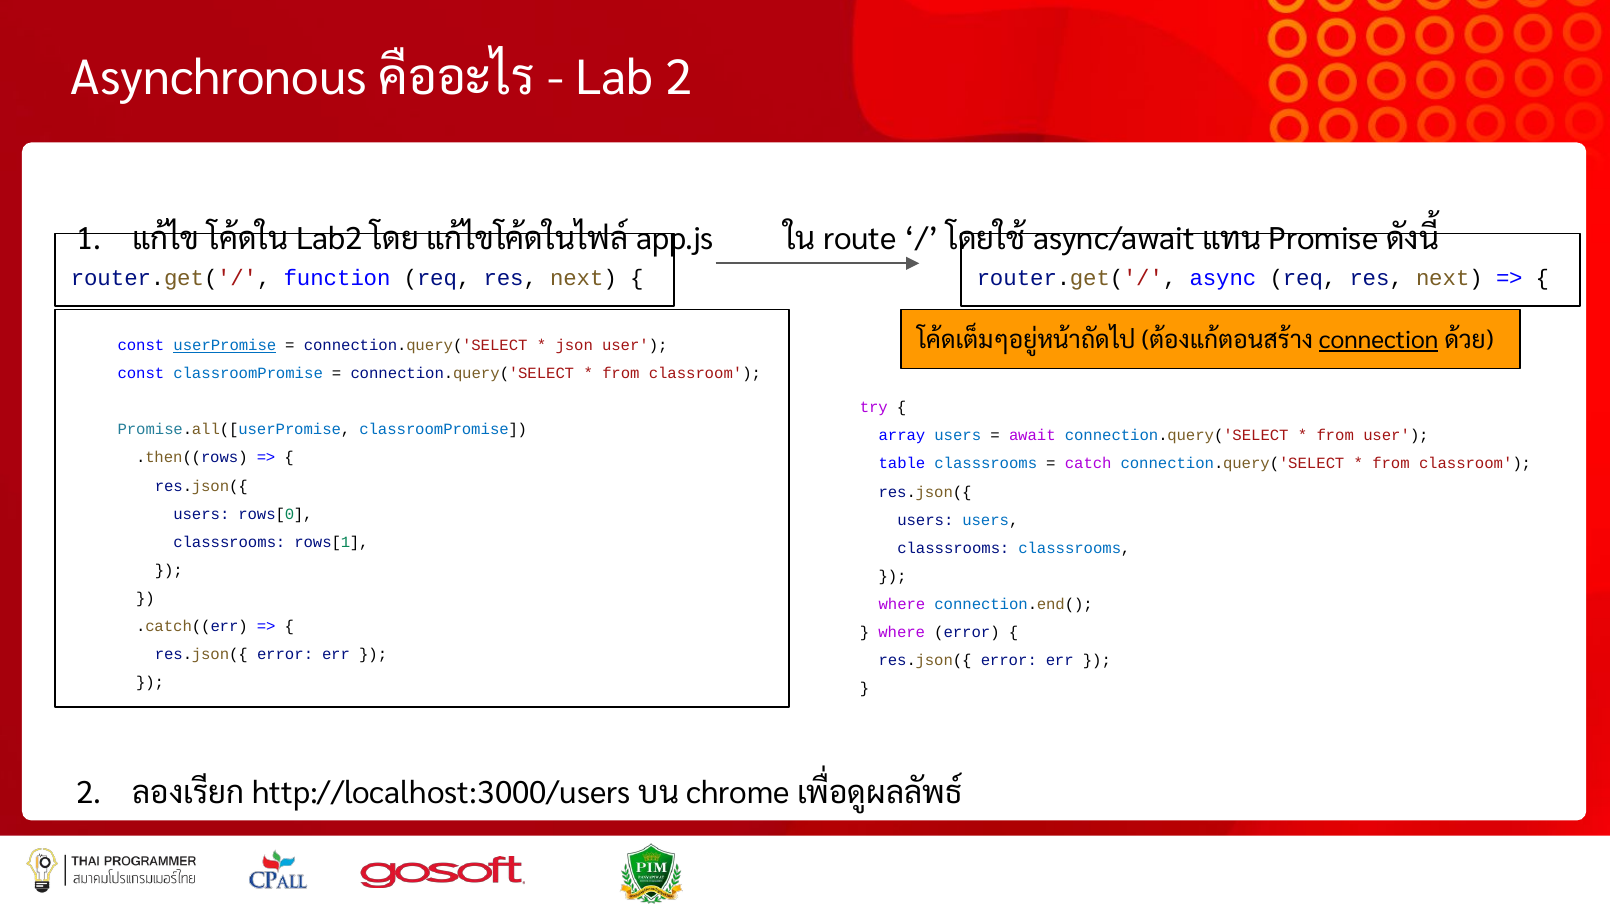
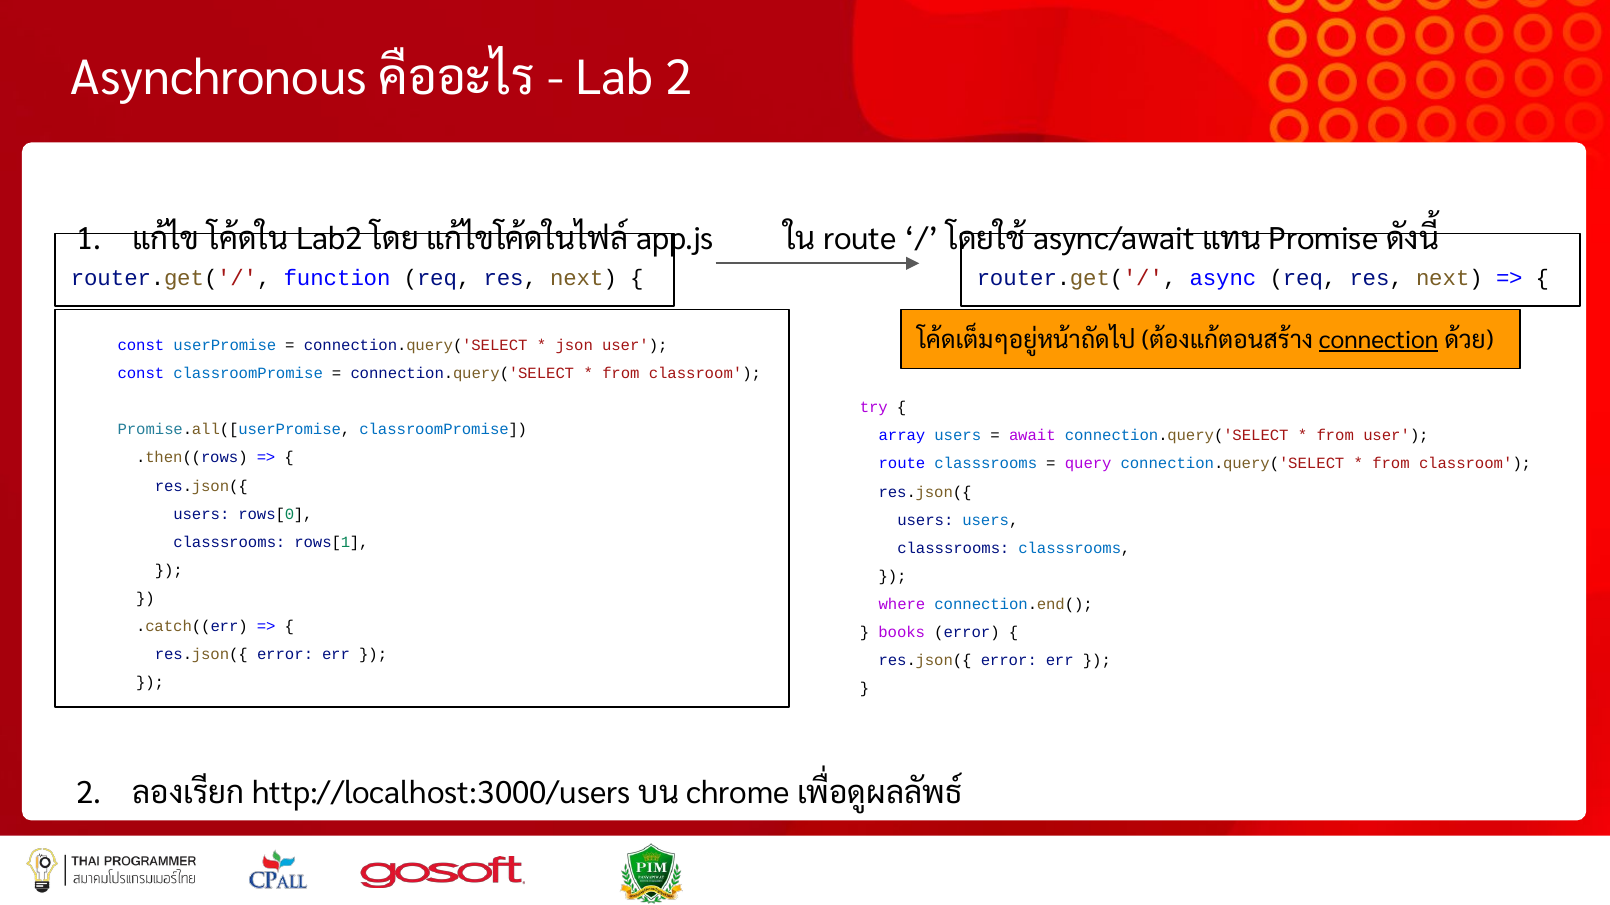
userPromise underline: present -> none
table at (902, 464): table -> route
catch: catch -> query
where at (902, 633): where -> books
